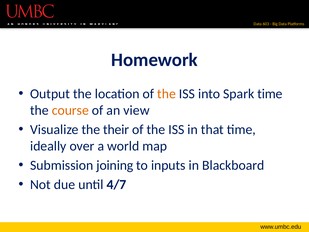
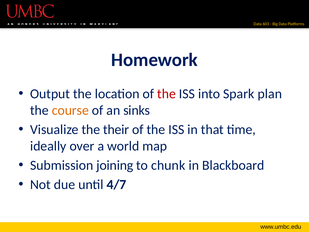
the at (167, 94) colour: orange -> red
Spark time: time -> plan
view: view -> sinks
inputs: inputs -> chunk
